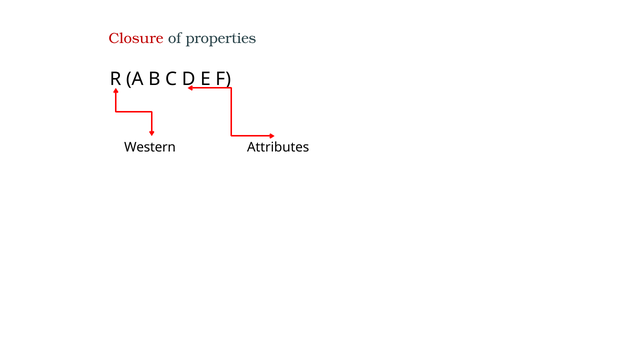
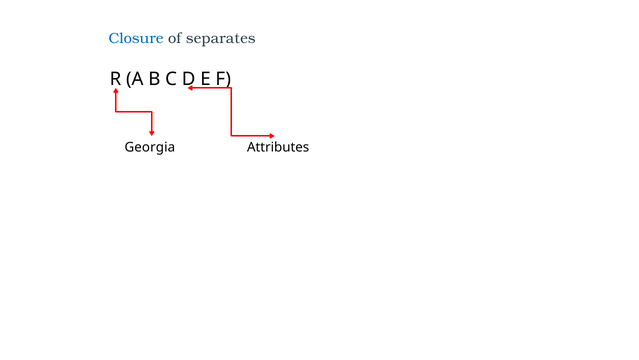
Closure colour: red -> blue
properties: properties -> separates
Western: Western -> Georgia
